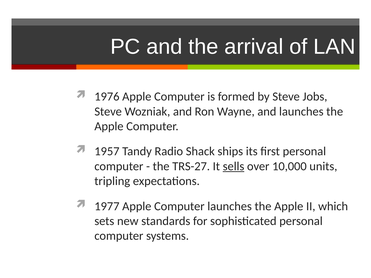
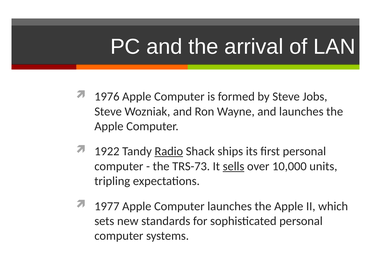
1957: 1957 -> 1922
Radio underline: none -> present
TRS-27: TRS-27 -> TRS-73
